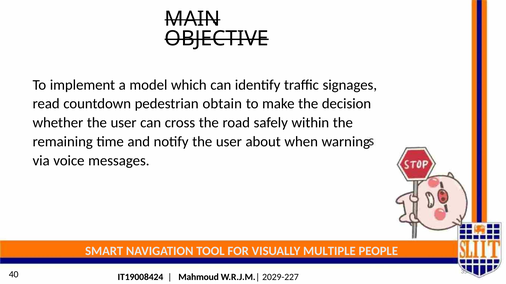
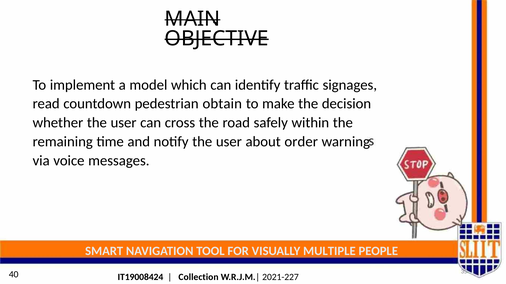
when: when -> order
Mahmoud: Mahmoud -> Collection
2029-227: 2029-227 -> 2021-227
